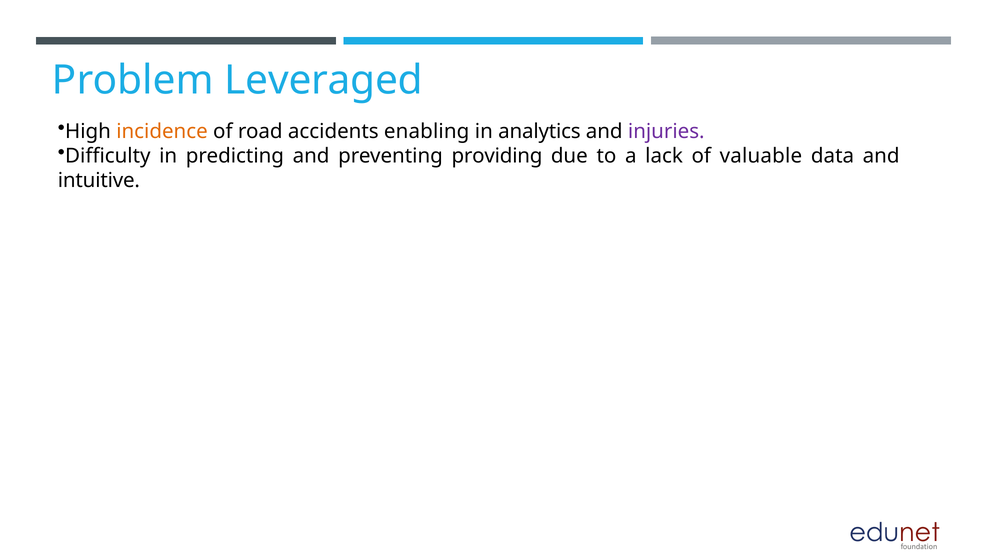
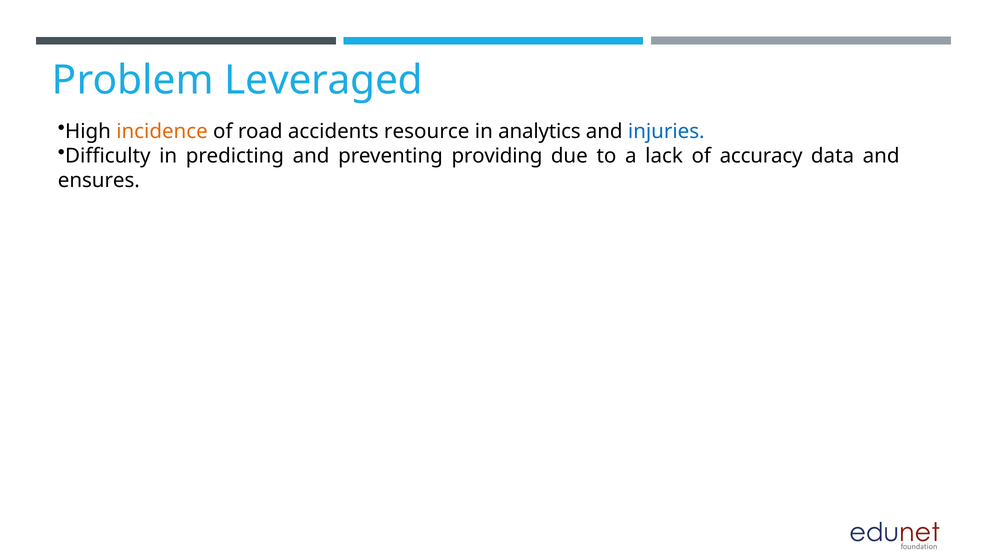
enabling: enabling -> resource
injuries colour: purple -> blue
valuable: valuable -> accuracy
intuitive: intuitive -> ensures
